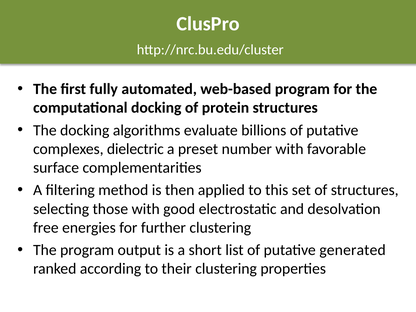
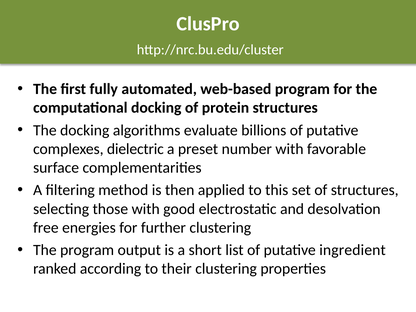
generated: generated -> ingredient
